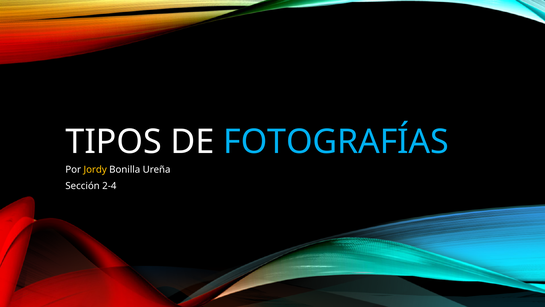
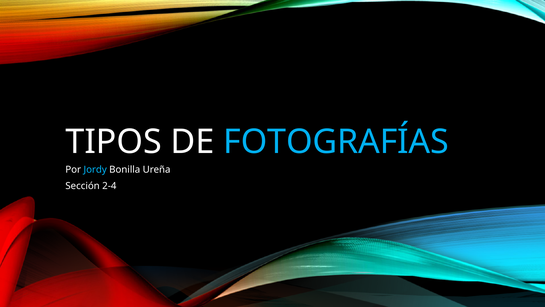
Jordy colour: yellow -> light blue
